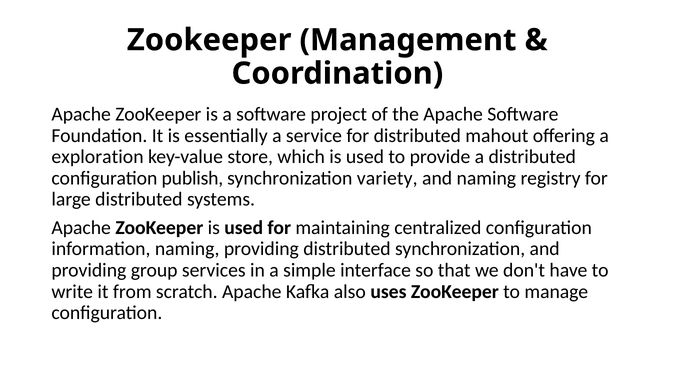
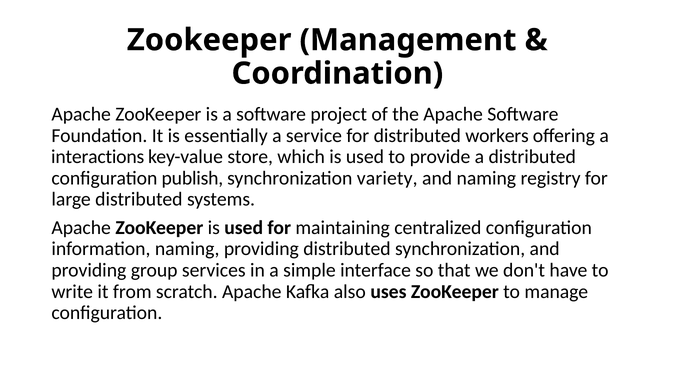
mahout: mahout -> workers
exploration: exploration -> interactions
